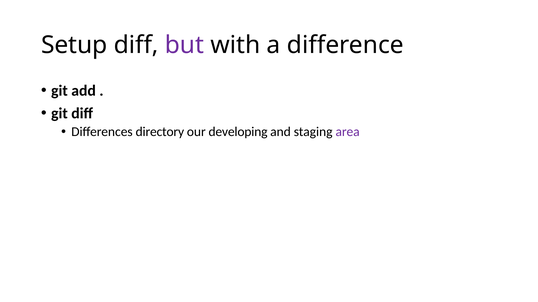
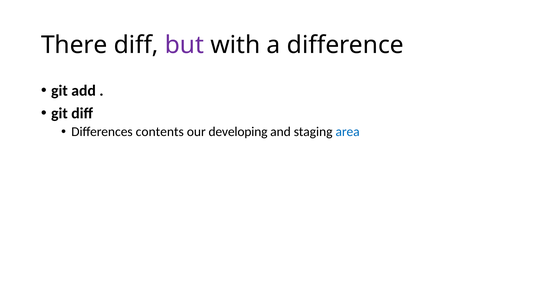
Setup: Setup -> There
directory: directory -> contents
area colour: purple -> blue
